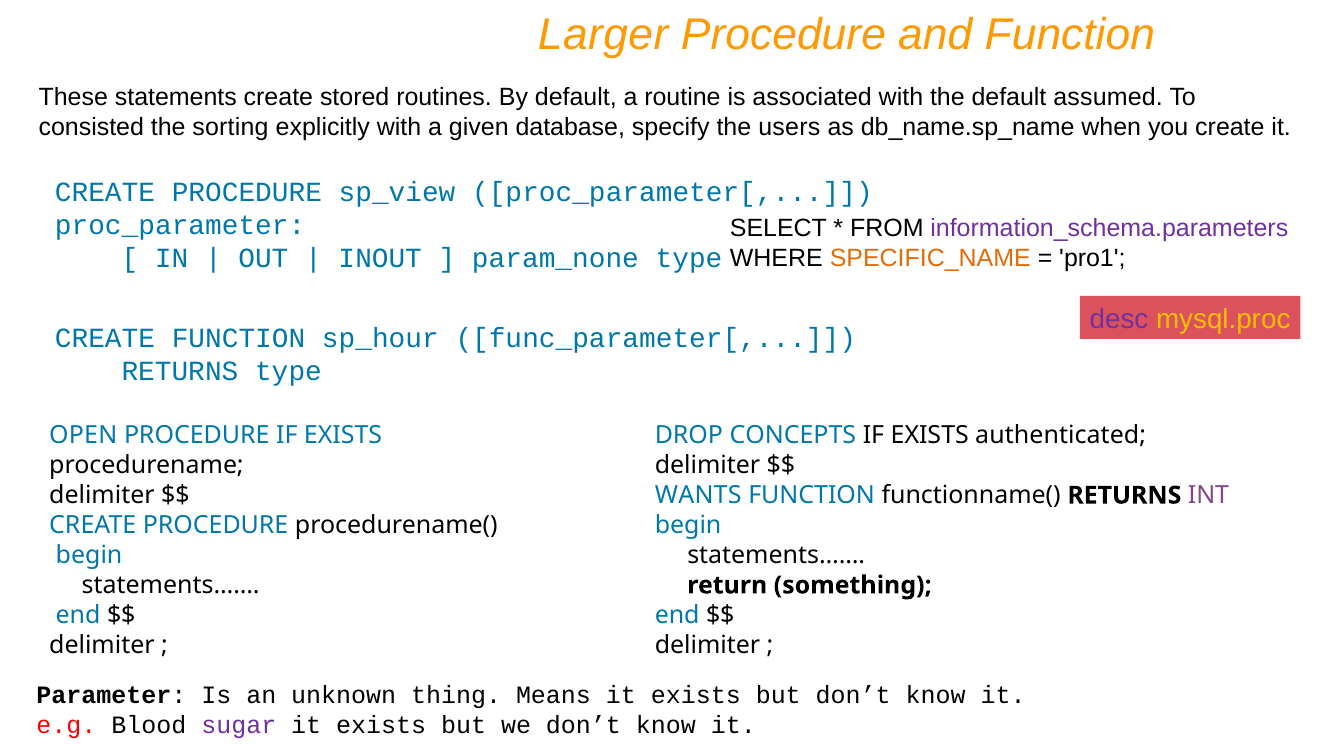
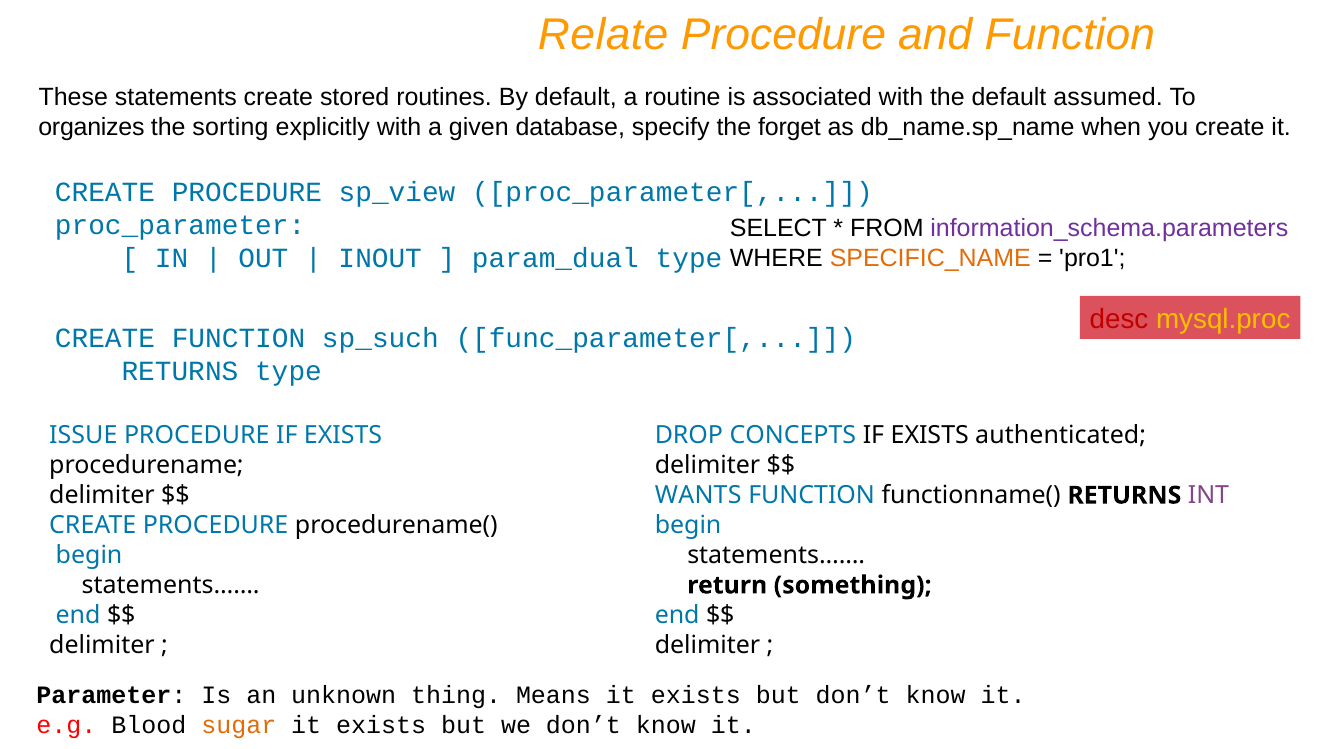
Larger: Larger -> Relate
consisted: consisted -> organizes
users: users -> forget
param_none: param_none -> param_dual
desc colour: purple -> red
sp_hour: sp_hour -> sp_such
OPEN: OPEN -> ISSUE
sugar colour: purple -> orange
